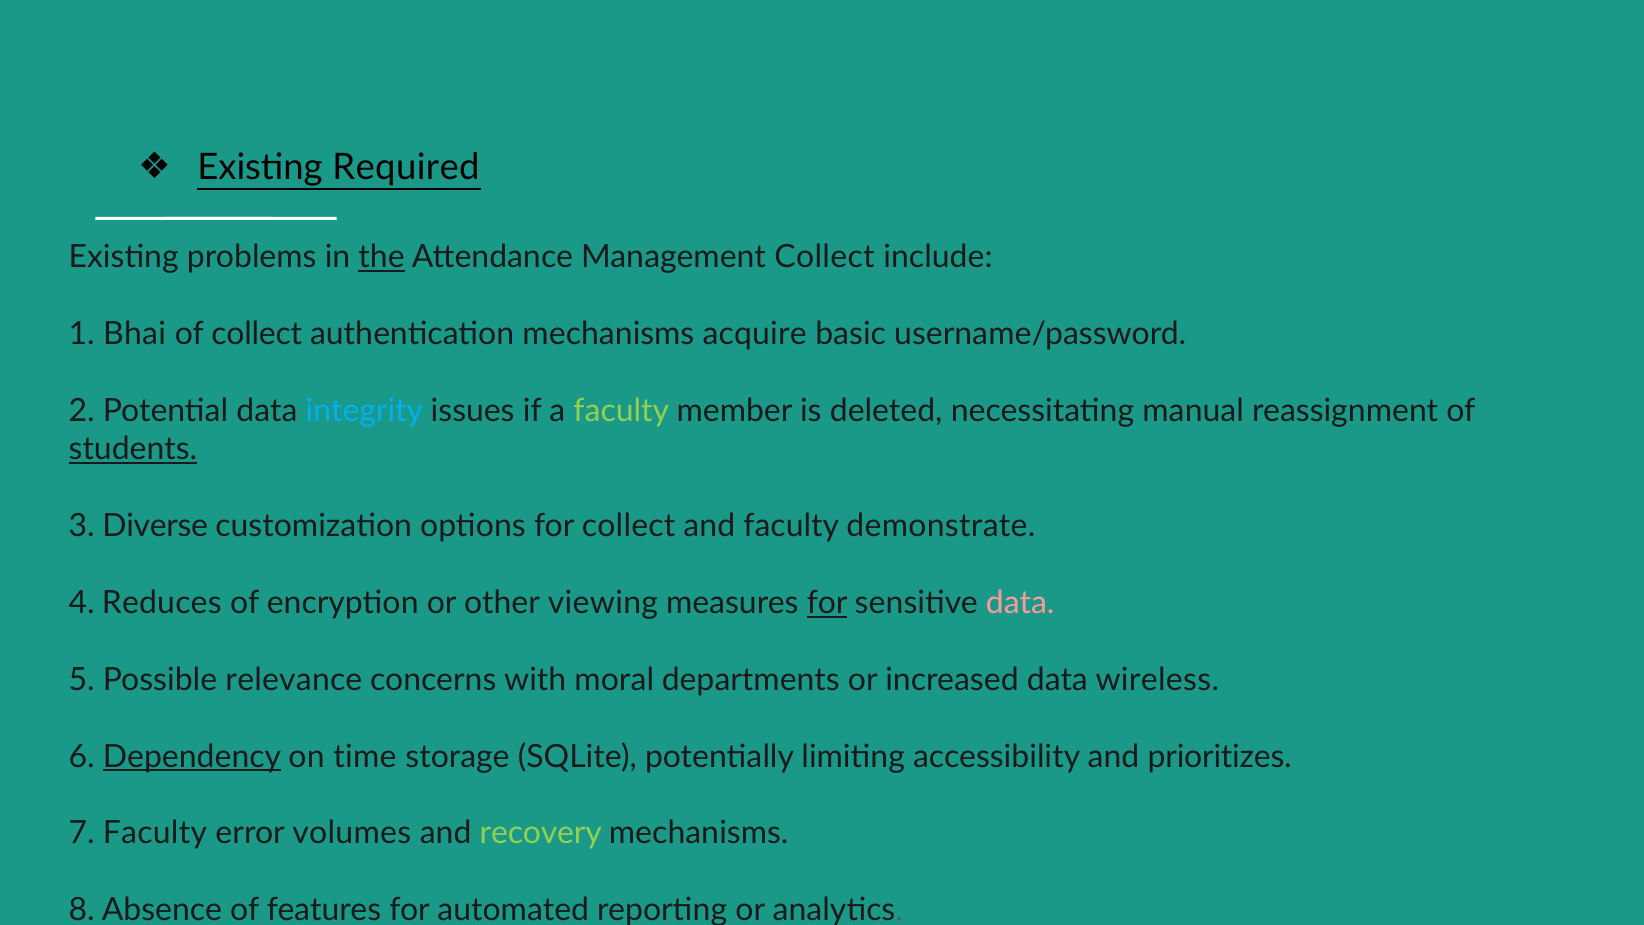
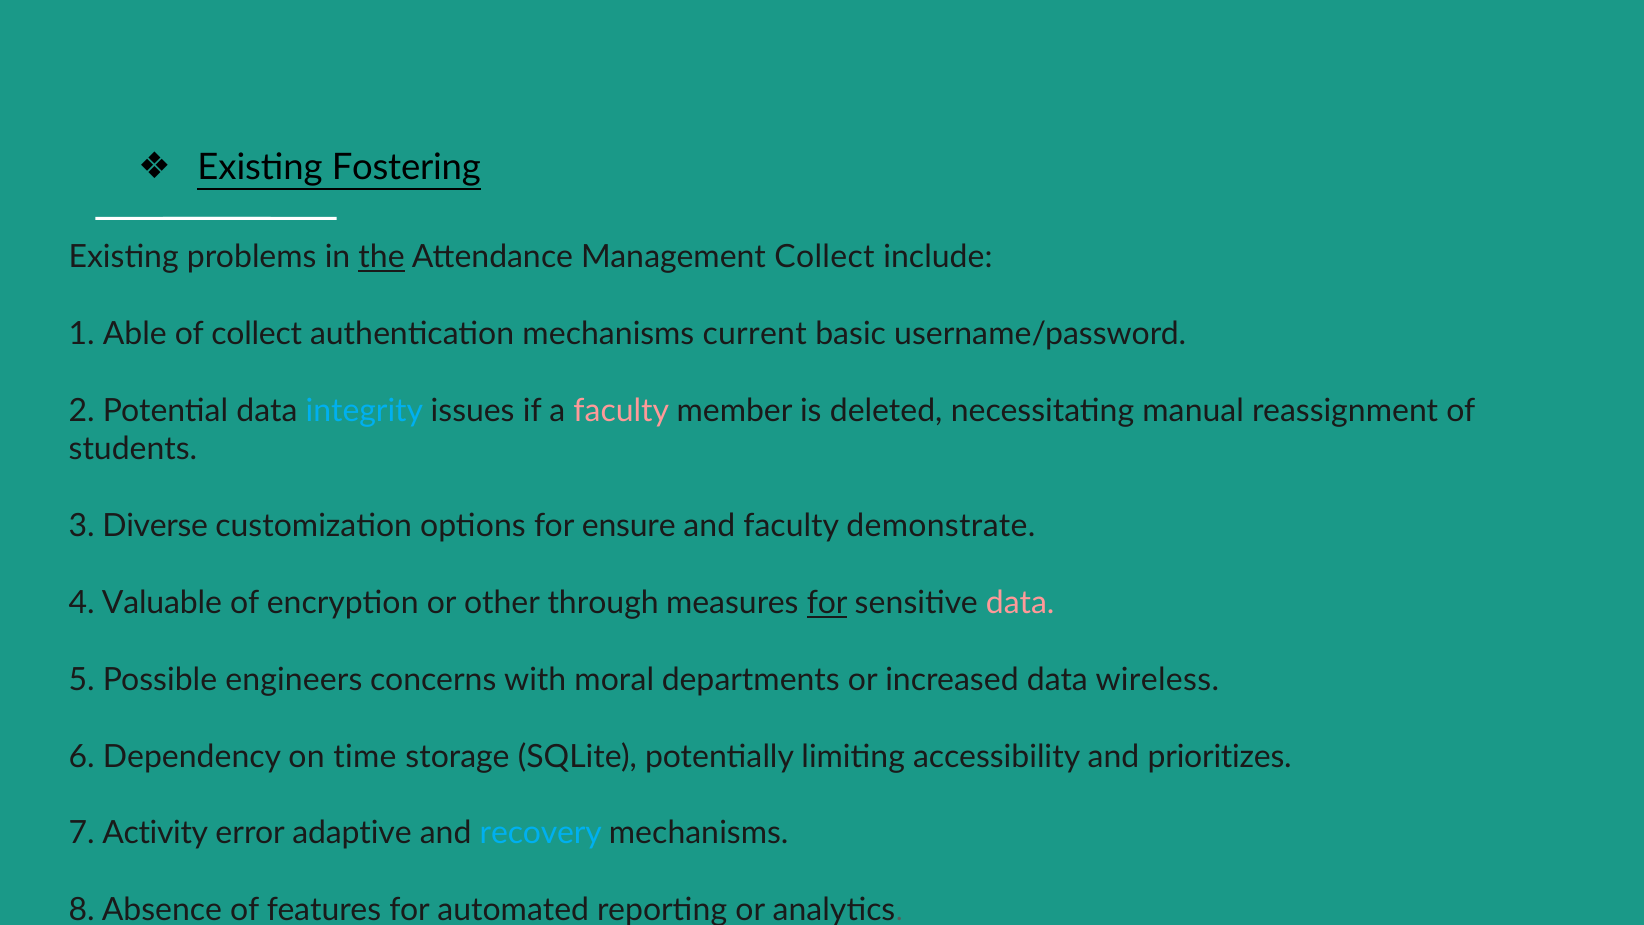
Required: Required -> Fostering
Bhai: Bhai -> Able
acquire: acquire -> current
faculty at (621, 411) colour: light green -> pink
students underline: present -> none
for collect: collect -> ensure
Reduces: Reduces -> Valuable
viewing: viewing -> through
relevance: relevance -> engineers
Dependency underline: present -> none
7 Faculty: Faculty -> Activity
volumes: volumes -> adaptive
recovery colour: light green -> light blue
